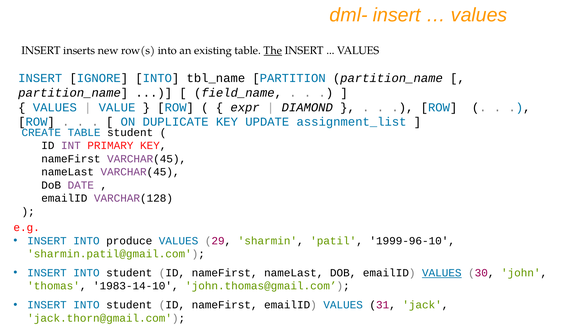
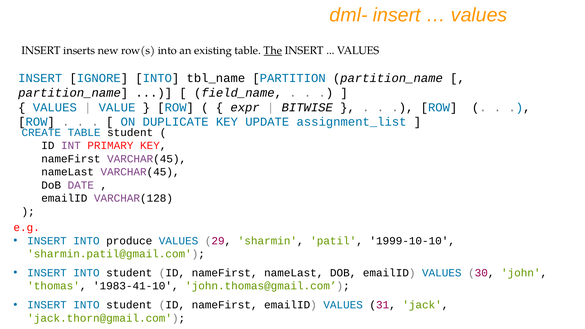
DIAMOND: DIAMOND -> BITWISE
1999-96-10: 1999-96-10 -> 1999-10-10
VALUES at (442, 273) underline: present -> none
1983-14-10: 1983-14-10 -> 1983-41-10
